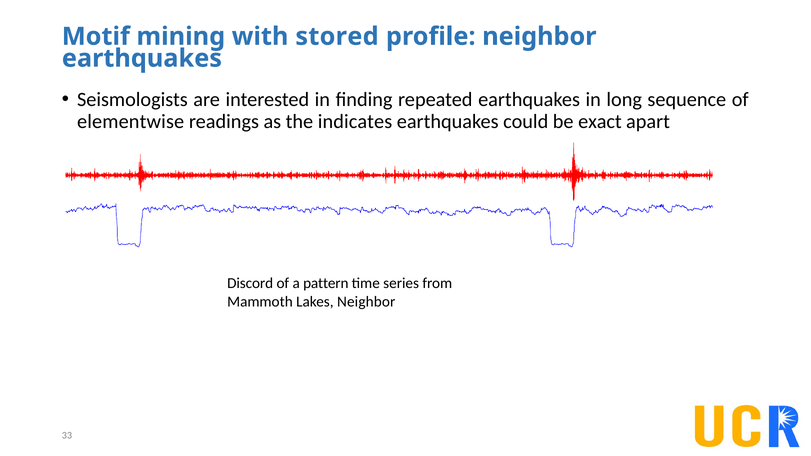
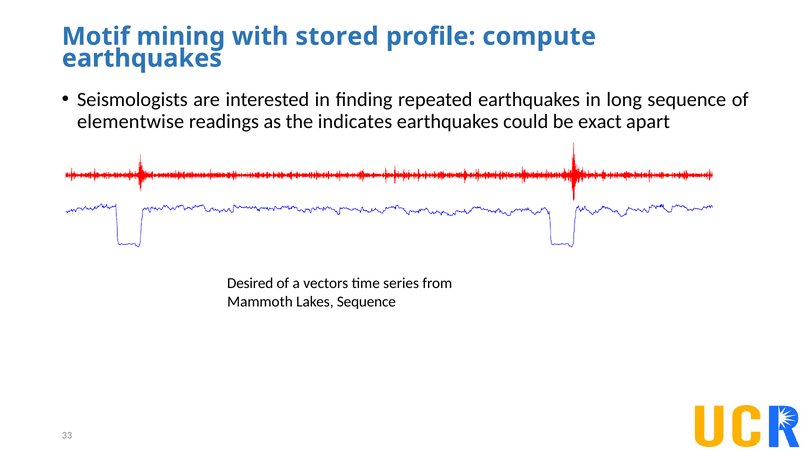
profile neighbor: neighbor -> compute
Discord: Discord -> Desired
pattern: pattern -> vectors
Lakes Neighbor: Neighbor -> Sequence
